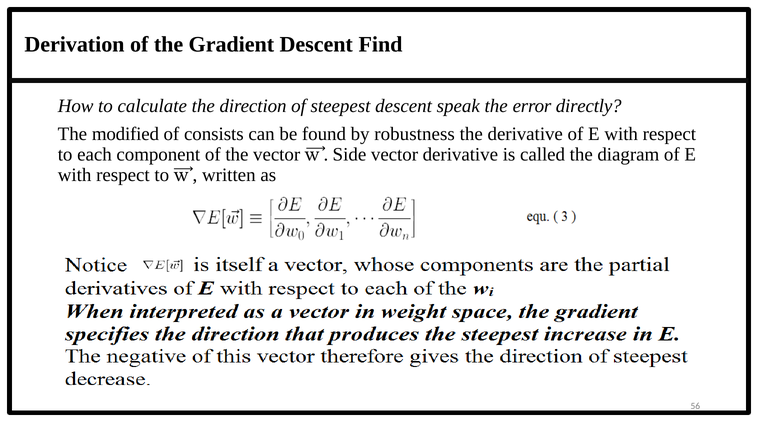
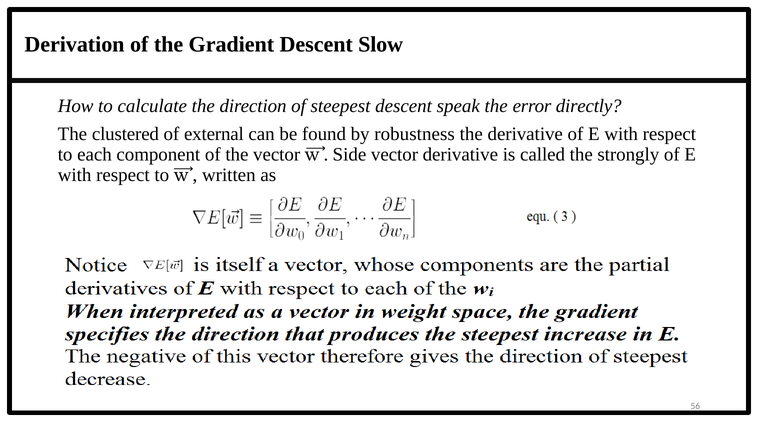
Find: Find -> Slow
modified: modified -> clustered
consists: consists -> external
diagram: diagram -> strongly
